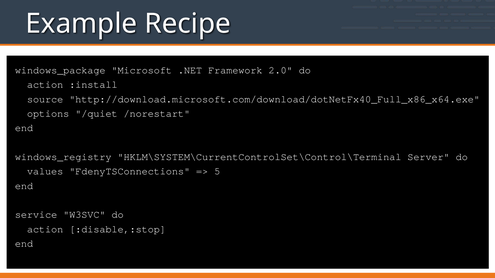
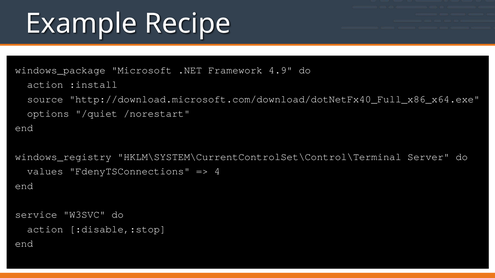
2.0: 2.0 -> 4.9
5: 5 -> 4
